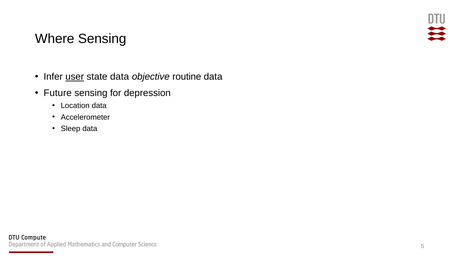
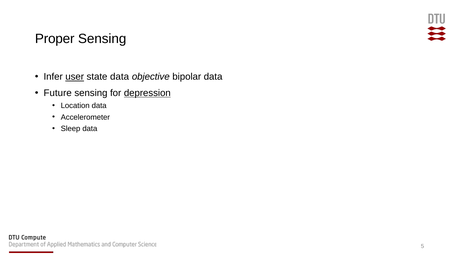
Where: Where -> Proper
routine: routine -> bipolar
depression underline: none -> present
